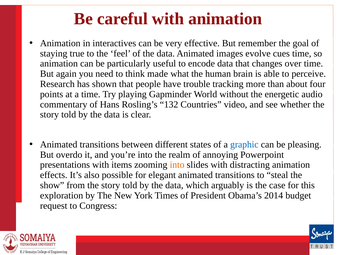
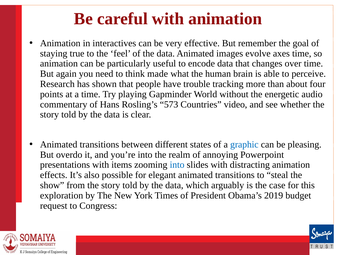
cues: cues -> axes
132: 132 -> 573
into at (177, 165) colour: orange -> blue
2014: 2014 -> 2019
